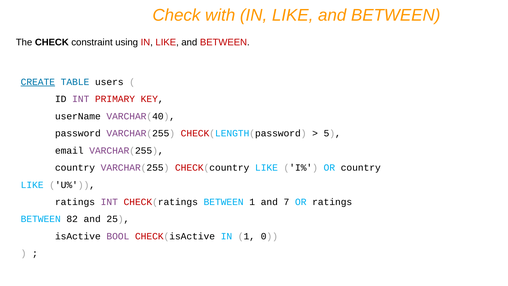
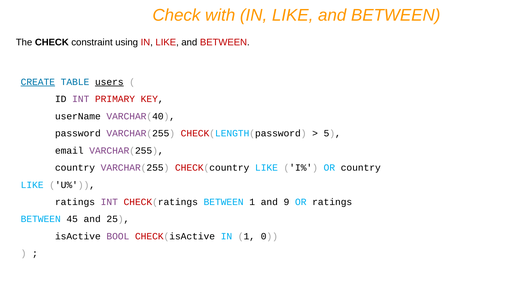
users underline: none -> present
7: 7 -> 9
82: 82 -> 45
